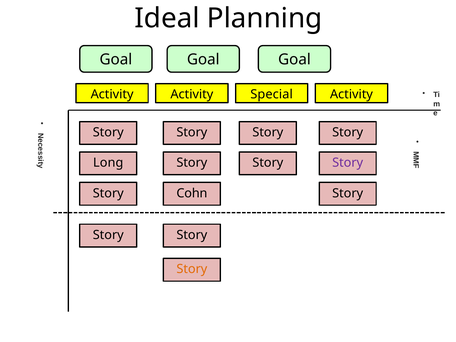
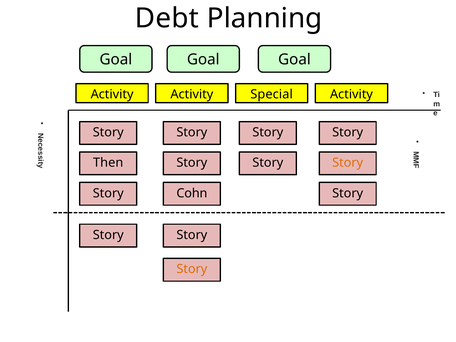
Ideal: Ideal -> Debt
Long: Long -> Then
Story at (348, 163) colour: purple -> orange
